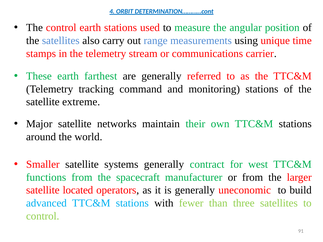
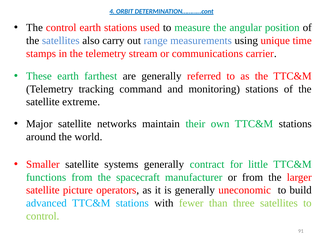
west: west -> little
located: located -> picture
